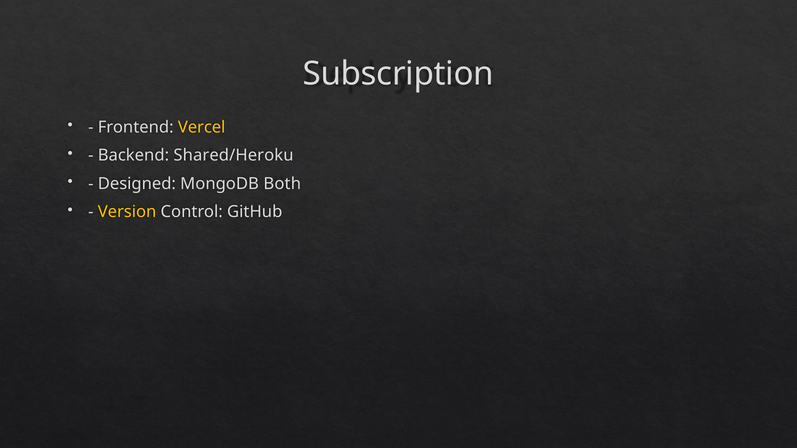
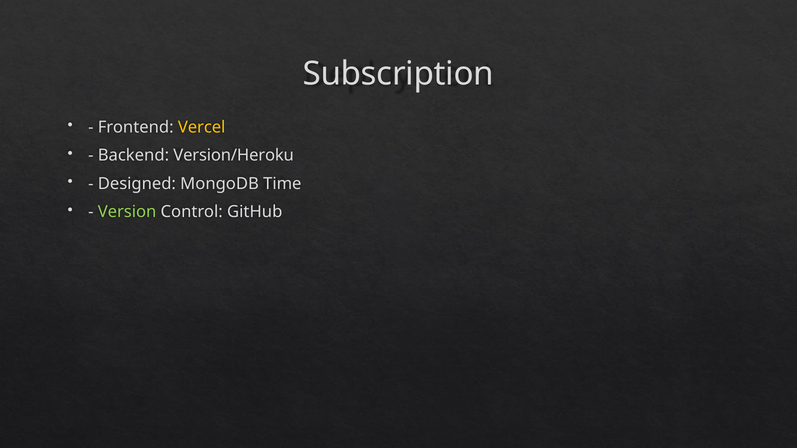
Shared/Heroku: Shared/Heroku -> Version/Heroku
Both: Both -> Time
Version colour: yellow -> light green
